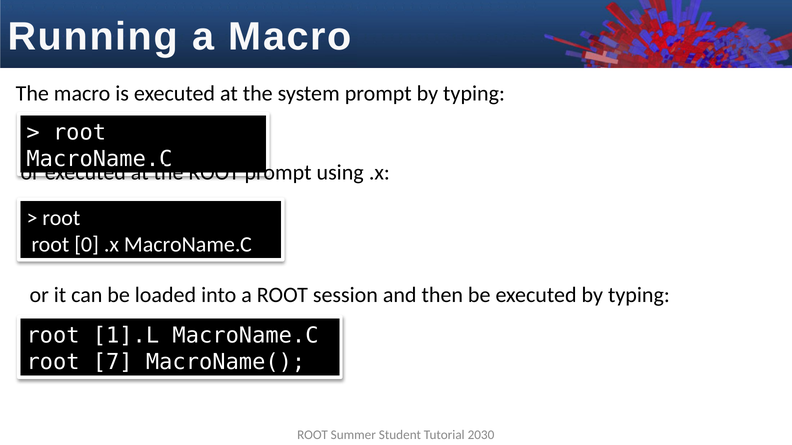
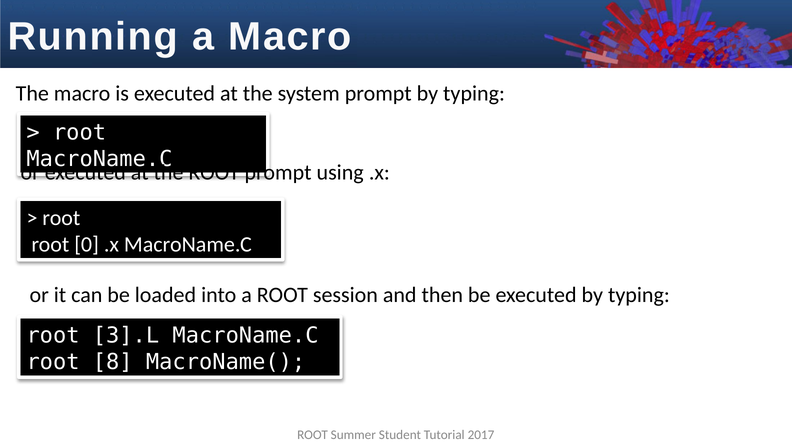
1].L: 1].L -> 3].L
7: 7 -> 8
2030: 2030 -> 2017
